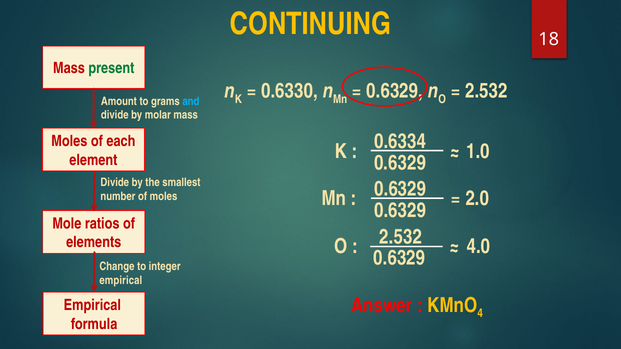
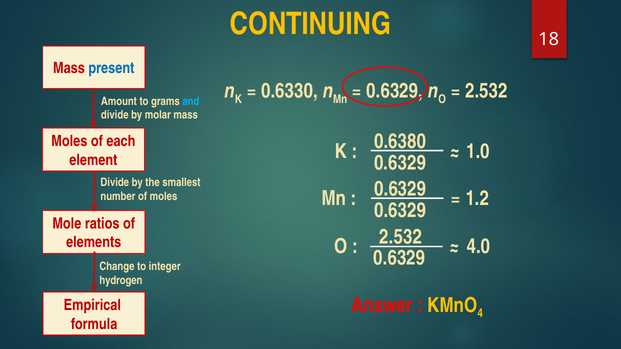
present colour: green -> blue
0.6334: 0.6334 -> 0.6380
2.0: 2.0 -> 1.2
empirical at (121, 281): empirical -> hydrogen
